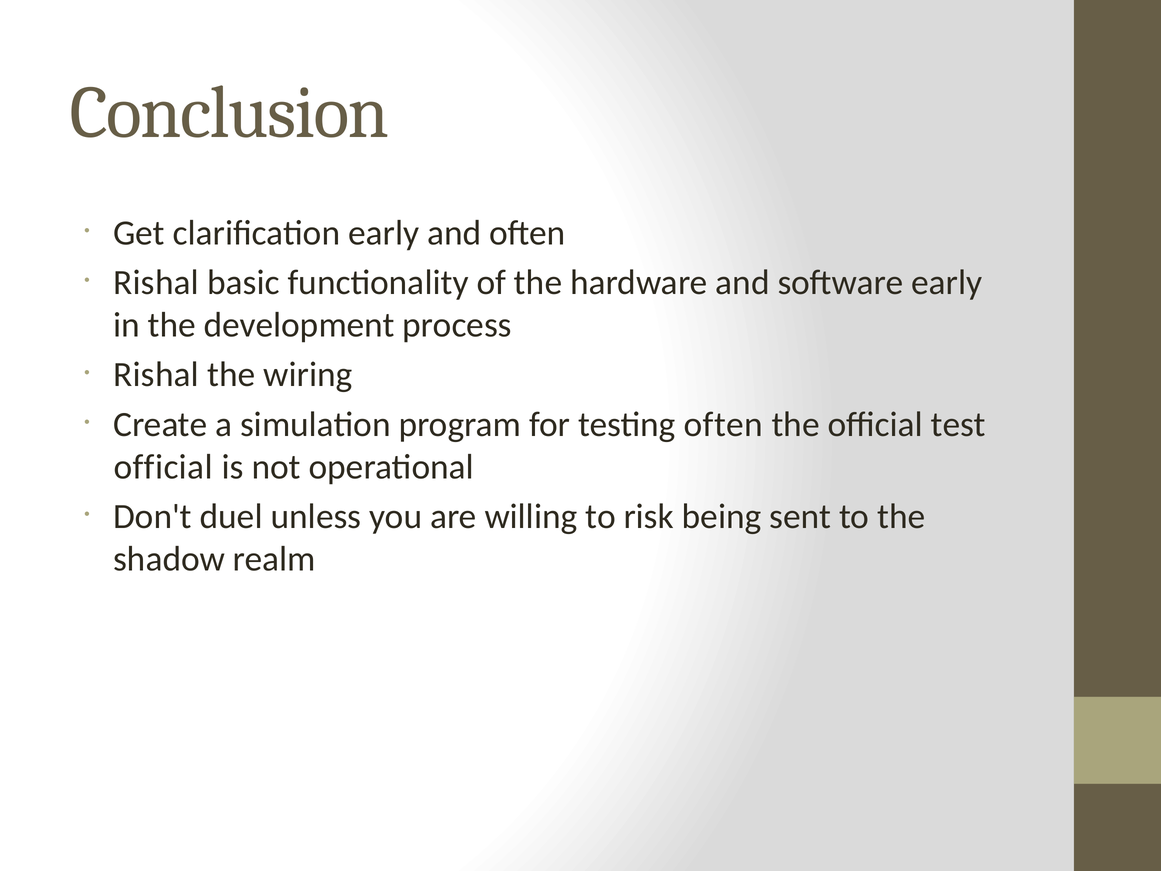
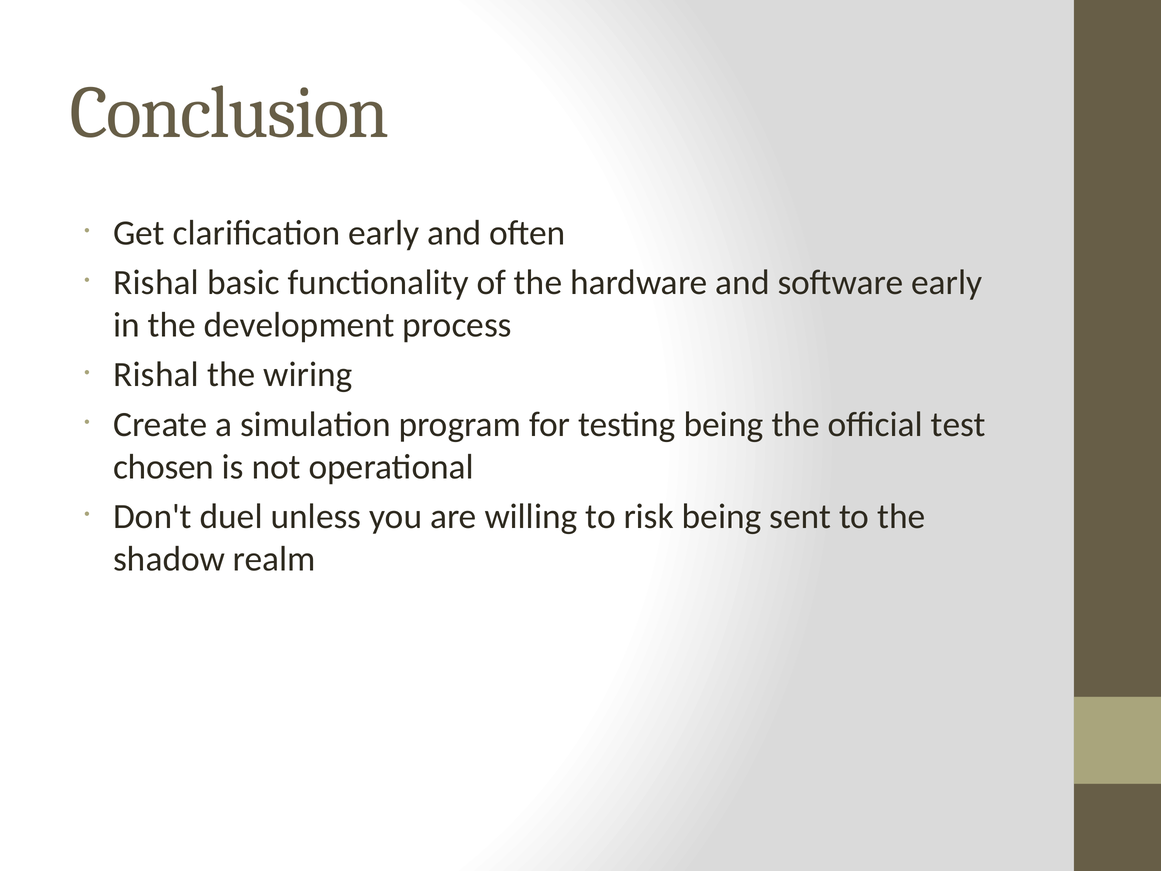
testing often: often -> being
official at (163, 467): official -> chosen
